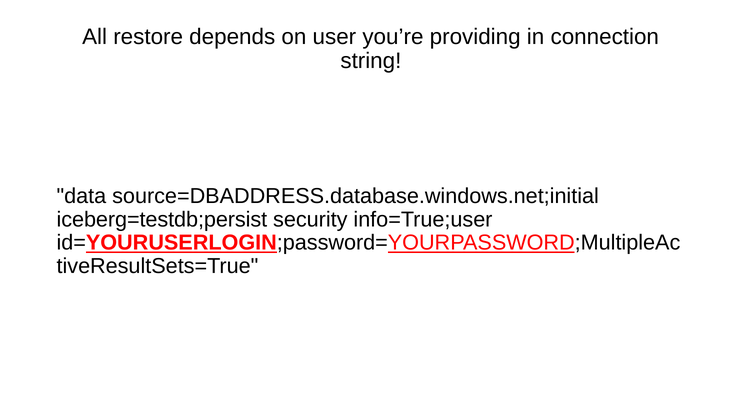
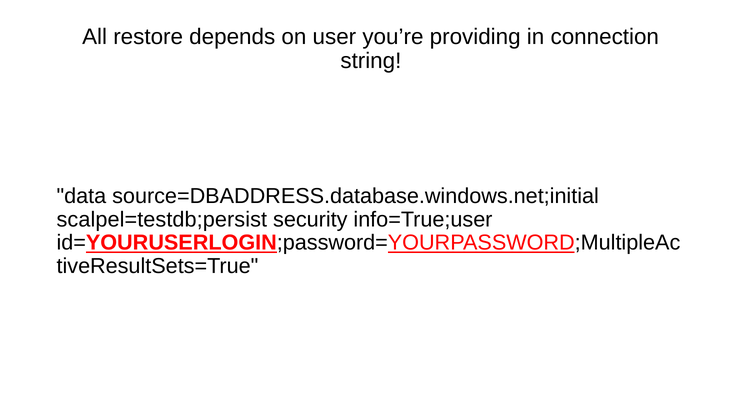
iceberg=testdb;persist: iceberg=testdb;persist -> scalpel=testdb;persist
